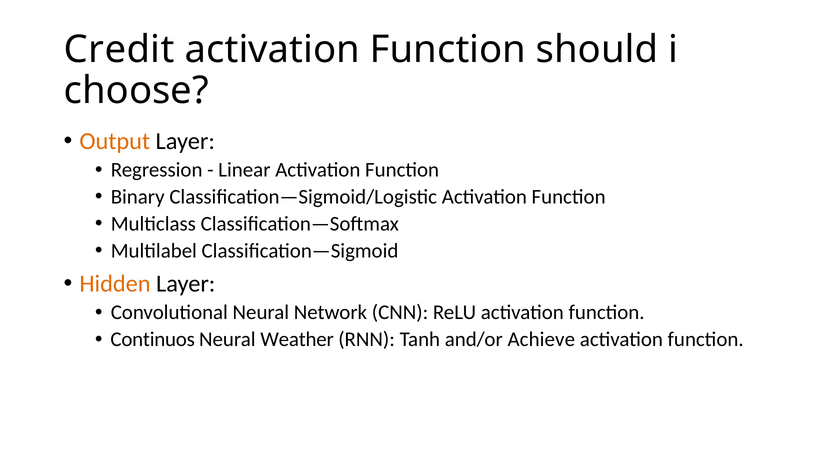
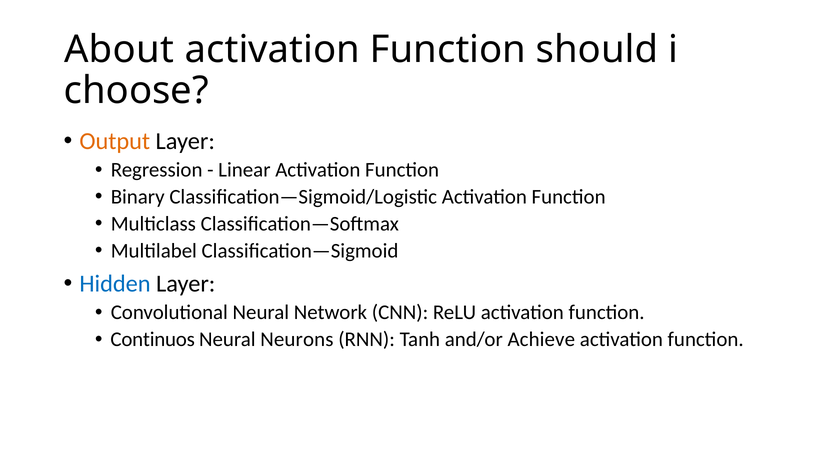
Credit: Credit -> About
Hidden colour: orange -> blue
Weather: Weather -> Neurons
